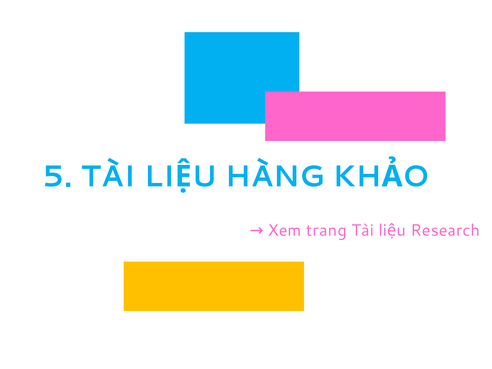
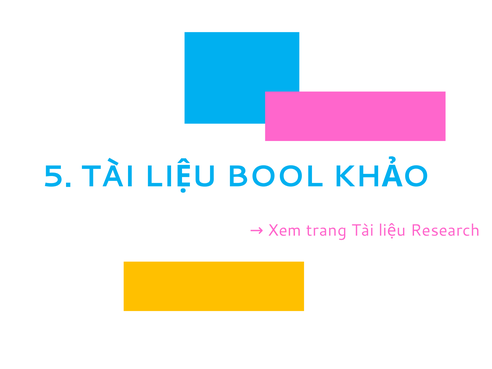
HÀNG: HÀNG -> BOOL
